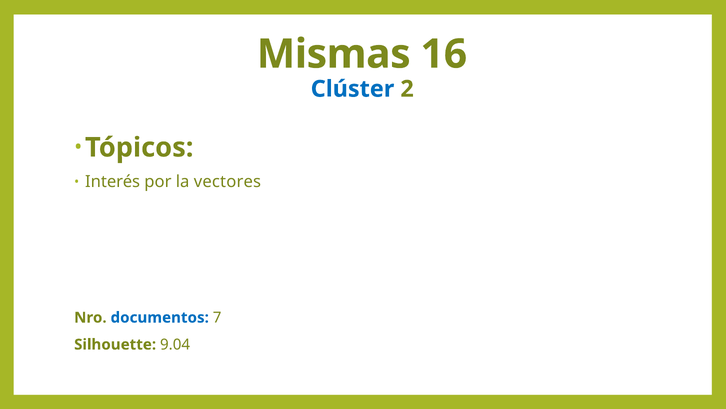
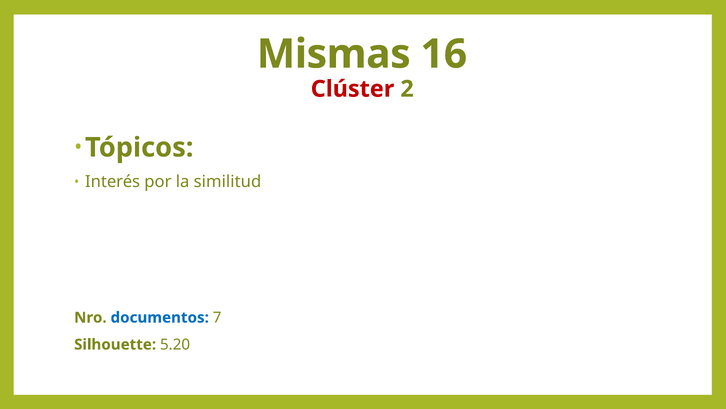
Clúster colour: blue -> red
vectores: vectores -> similitud
9.04: 9.04 -> 5.20
